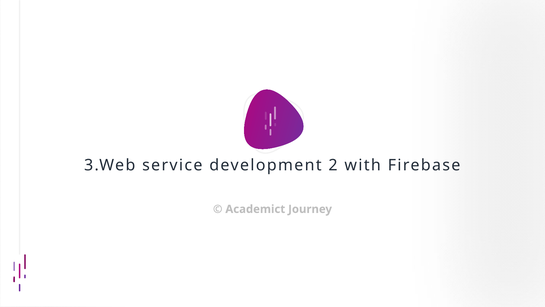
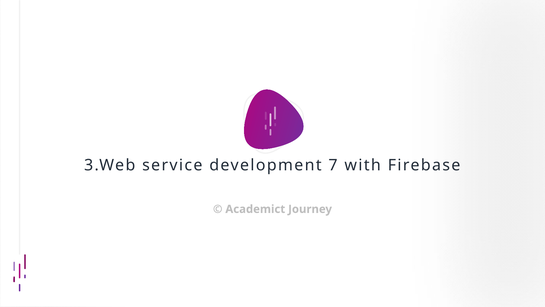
2: 2 -> 7
